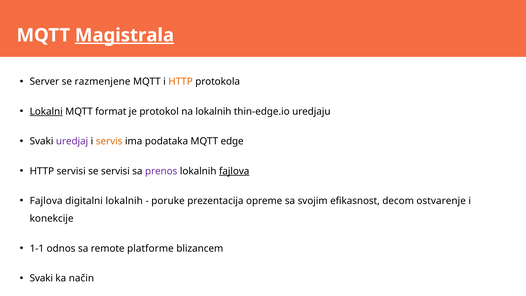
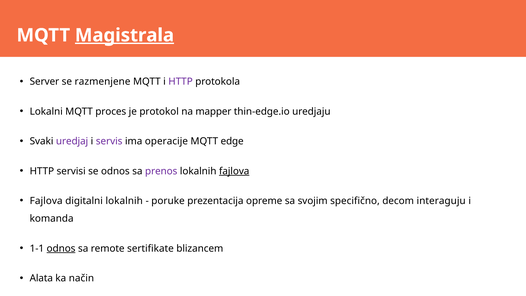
HTTP at (181, 82) colour: orange -> purple
Lokalni underline: present -> none
format: format -> proces
na lokalnih: lokalnih -> mapper
servis colour: orange -> purple
podataka: podataka -> operacije
se servisi: servisi -> odnos
efikasnost: efikasnost -> specifično
ostvarenje: ostvarenje -> interaguju
konekcije: konekcije -> komanda
odnos at (61, 248) underline: none -> present
platforme: platforme -> sertifikate
Svaki at (41, 278): Svaki -> Alata
